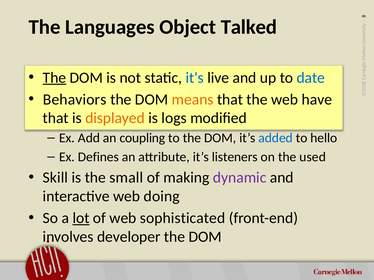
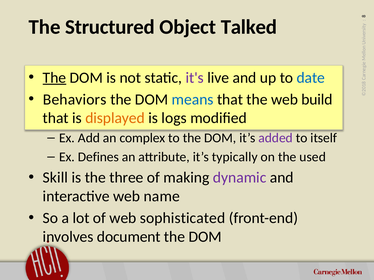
Languages: Languages -> Structured
it's colour: blue -> purple
means colour: orange -> blue
have: have -> build
coupling: coupling -> complex
added colour: blue -> purple
hello: hello -> itself
listeners: listeners -> typically
small: small -> three
doing: doing -> name
lot underline: present -> none
developer: developer -> document
